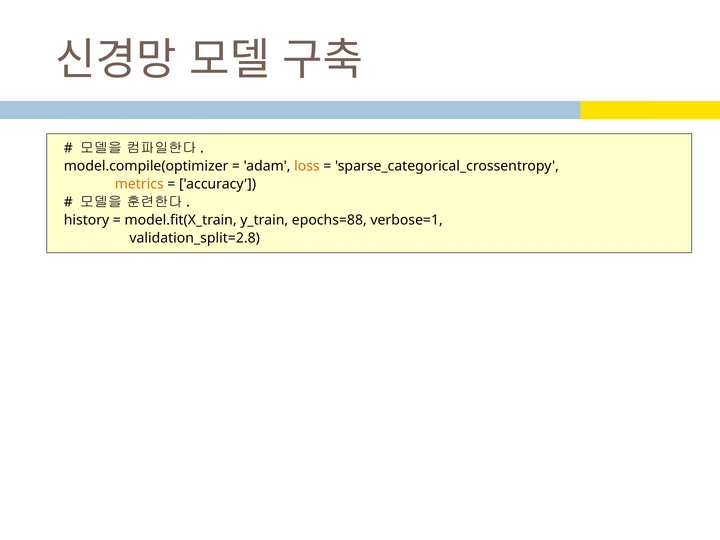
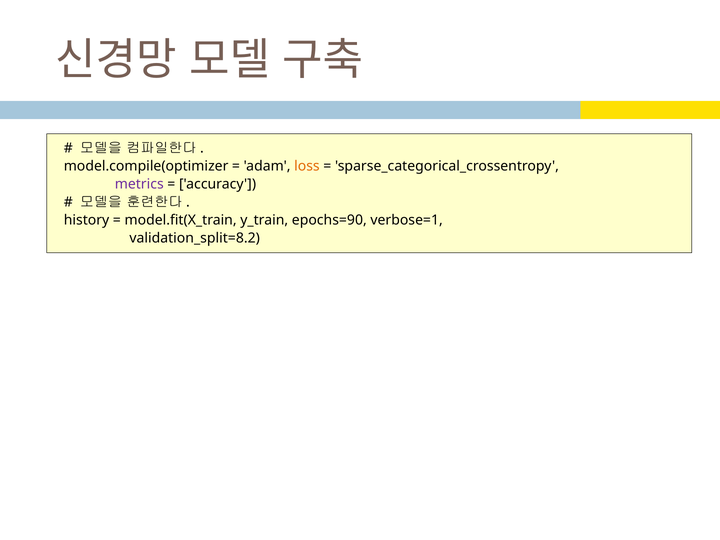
metrics colour: orange -> purple
epochs=88: epochs=88 -> epochs=90
validation_split=2.8: validation_split=2.8 -> validation_split=8.2
